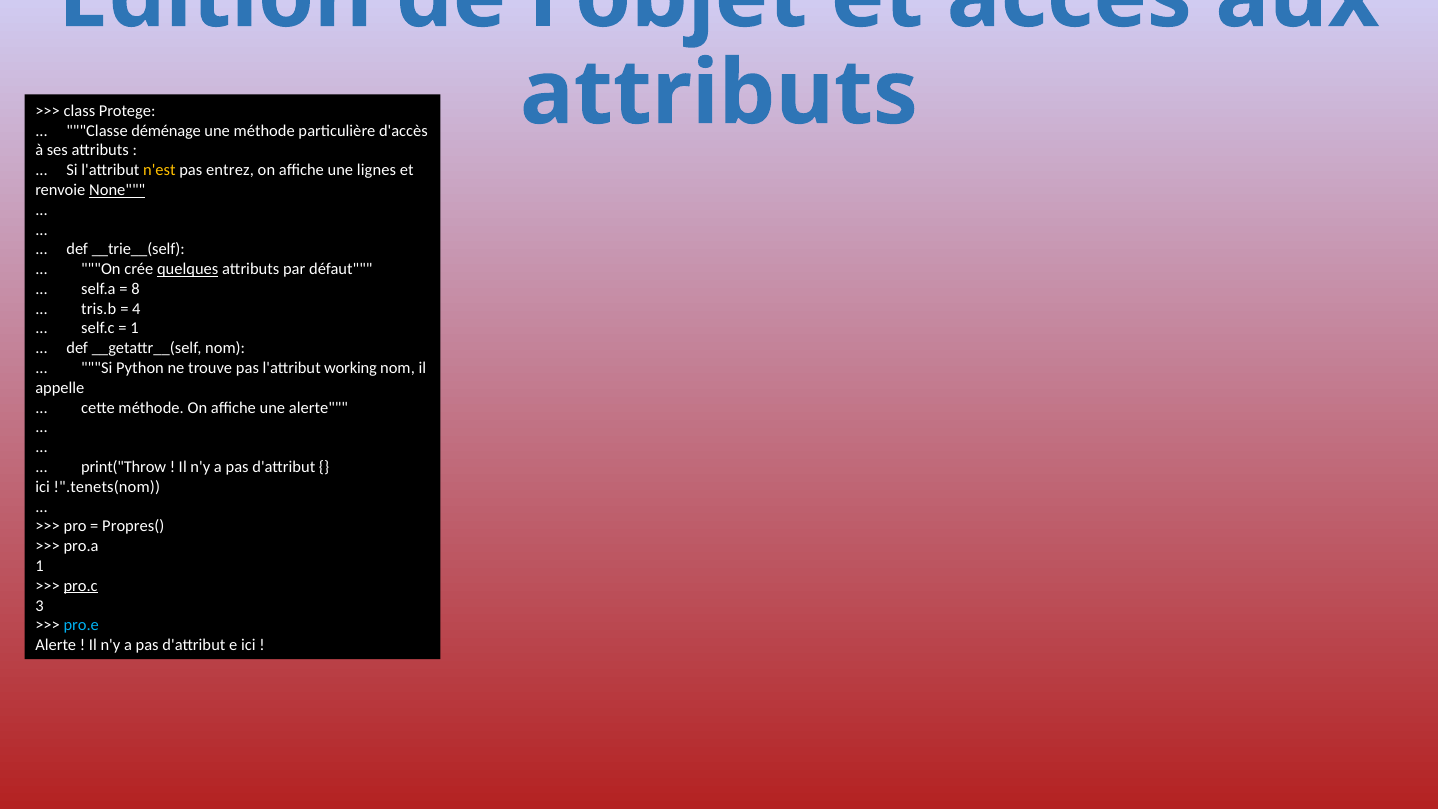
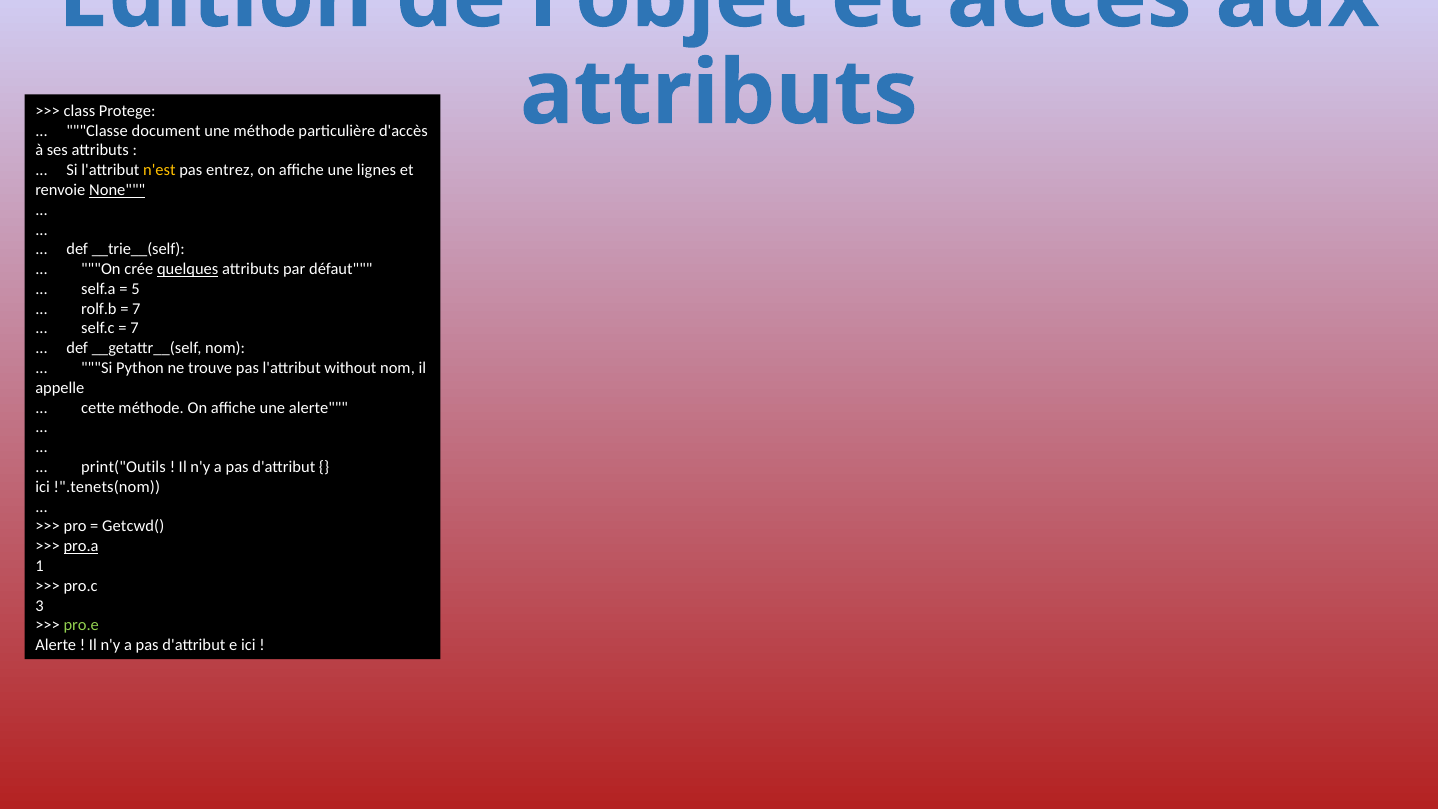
déménage: déménage -> document
8: 8 -> 5
tris.b: tris.b -> rolf.b
4 at (136, 309): 4 -> 7
1 at (135, 328): 1 -> 7
working: working -> without
print("Throw: print("Throw -> print("Outils
Propres(: Propres( -> Getcwd(
pro.a underline: none -> present
pro.c underline: present -> none
pro.e colour: light blue -> light green
